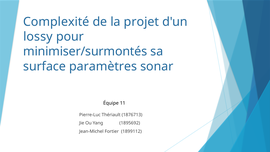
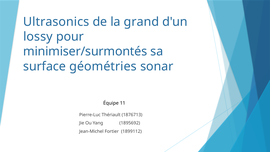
Complexité: Complexité -> Ultrasonics
projet: projet -> grand
paramètres: paramètres -> géométries
